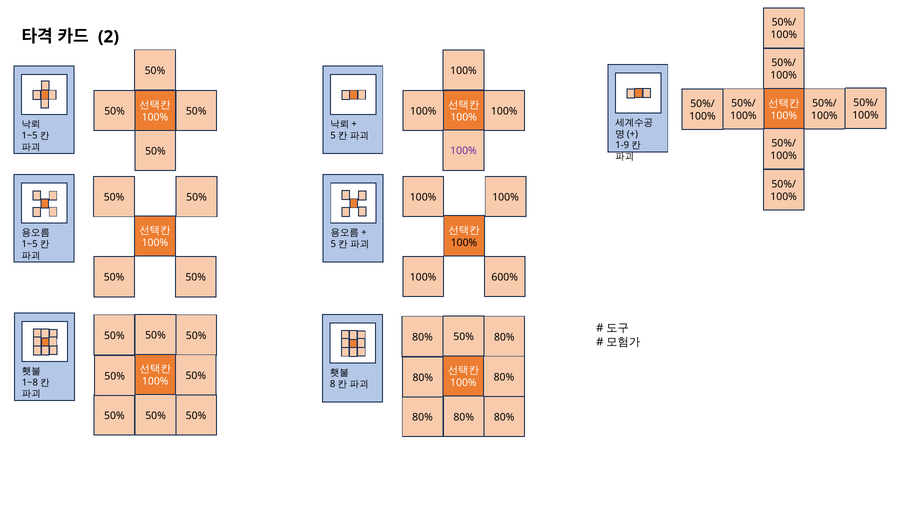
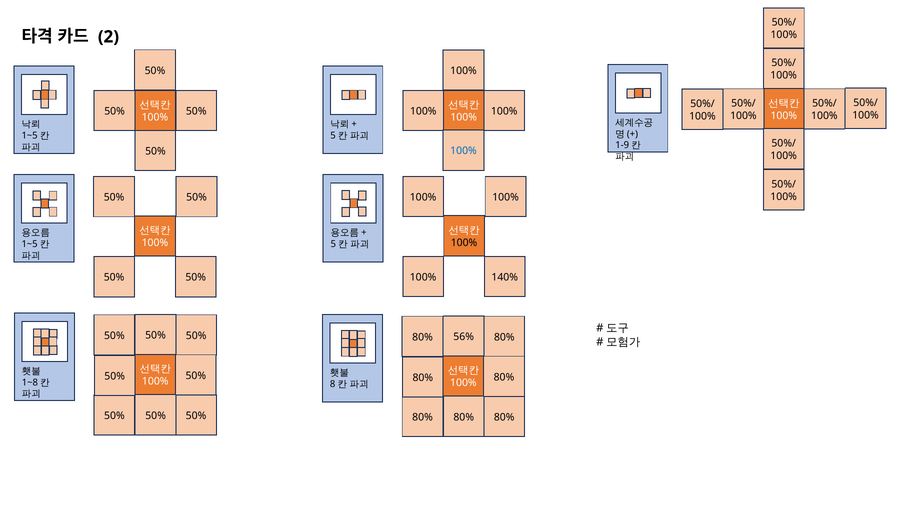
100% at (463, 151) colour: purple -> blue
600%: 600% -> 140%
50% at (464, 336): 50% -> 56%
